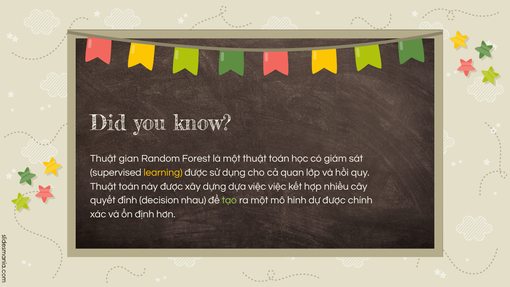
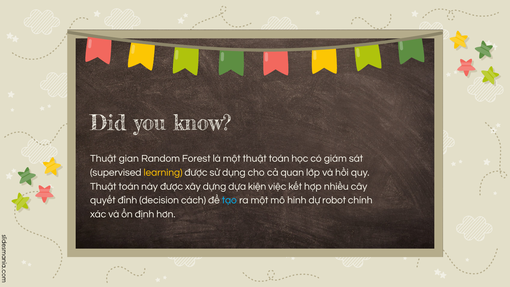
dựa việc: việc -> kiện
nhau: nhau -> cách
tạo colour: light green -> light blue
dự được: được -> robot
